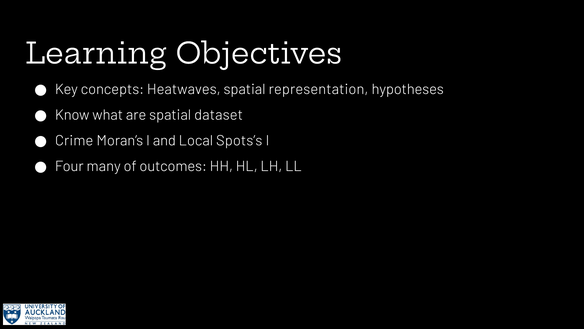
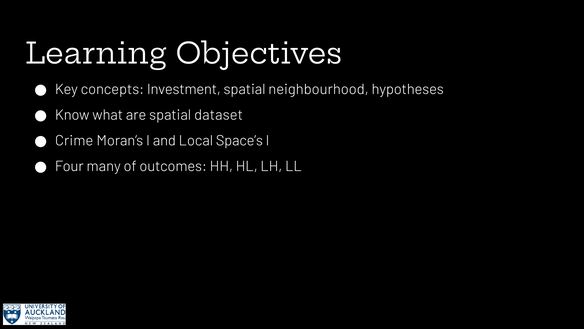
Heatwaves: Heatwaves -> Investment
representation: representation -> neighbourhood
Spots’s: Spots’s -> Space’s
